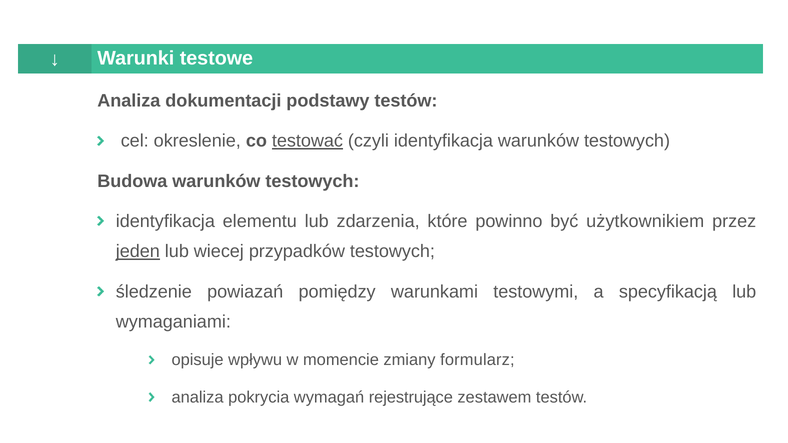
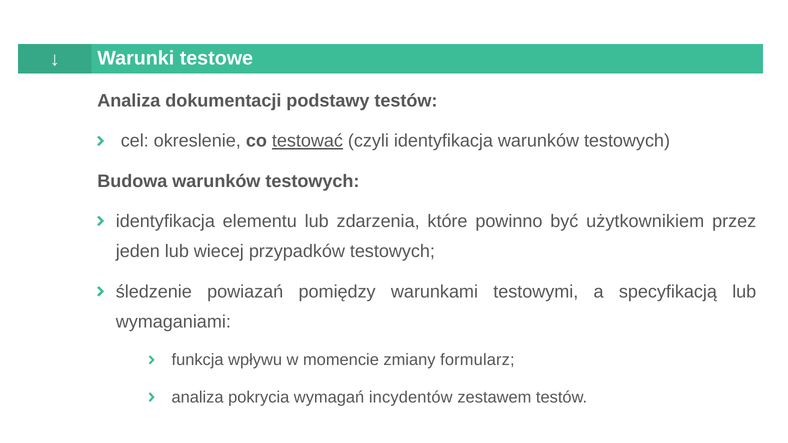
jeden underline: present -> none
opisuje: opisuje -> funkcja
rejestrujące: rejestrujące -> incydentów
